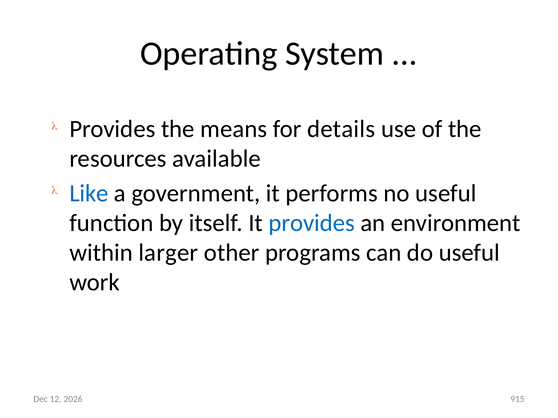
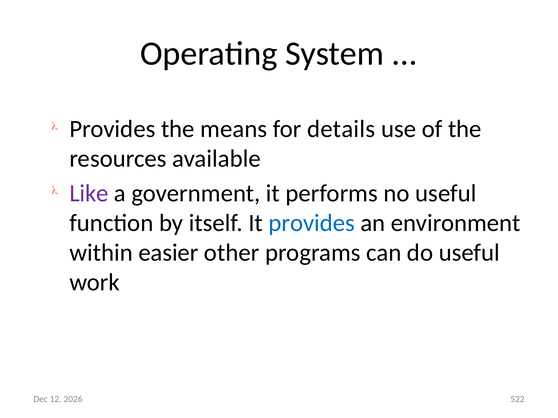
Like colour: blue -> purple
larger: larger -> easier
915: 915 -> 522
